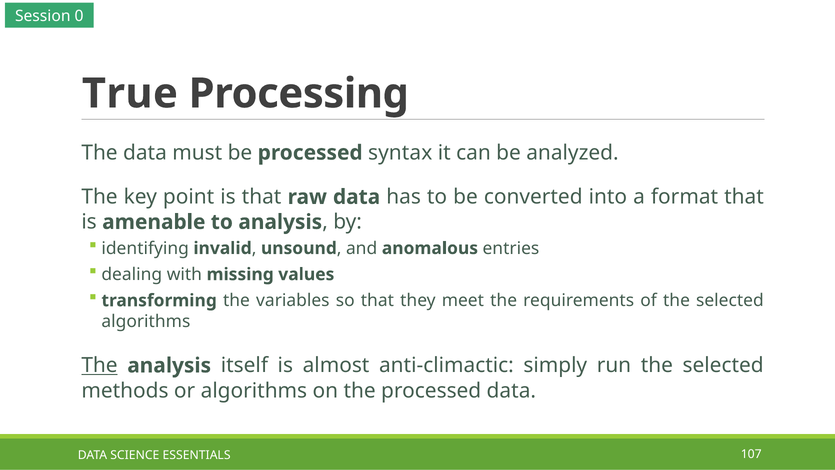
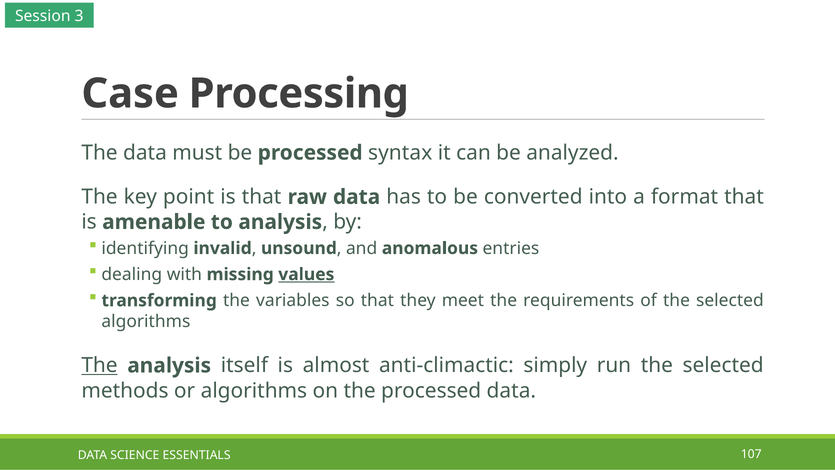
0: 0 -> 3
True: True -> Case
values underline: none -> present
